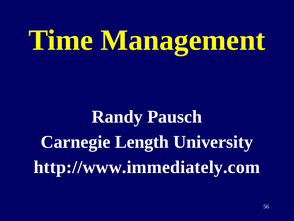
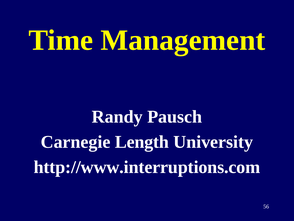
http://www.immediately.com: http://www.immediately.com -> http://www.interruptions.com
